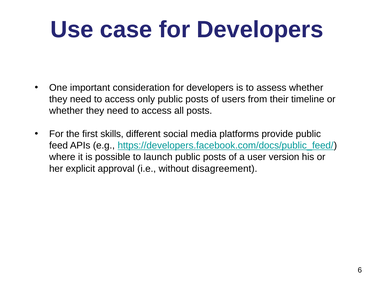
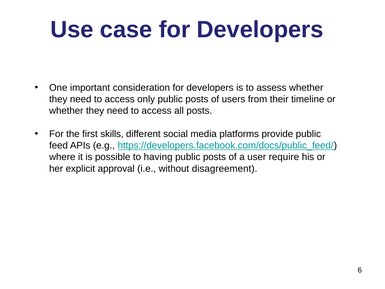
launch: launch -> having
version: version -> require
